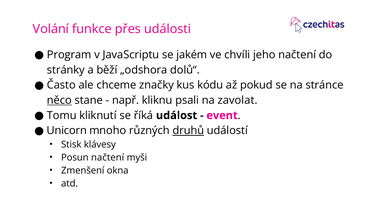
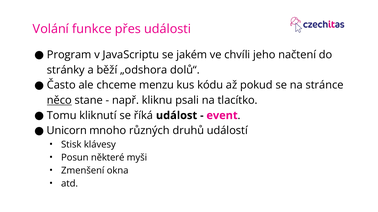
značky: značky -> menzu
zavolat: zavolat -> tlacítko
druhů underline: present -> none
Posun načtení: načtení -> některé
